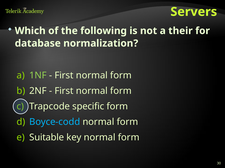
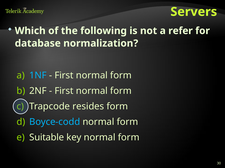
their: their -> refer
1NF colour: light green -> light blue
specific: specific -> resides
